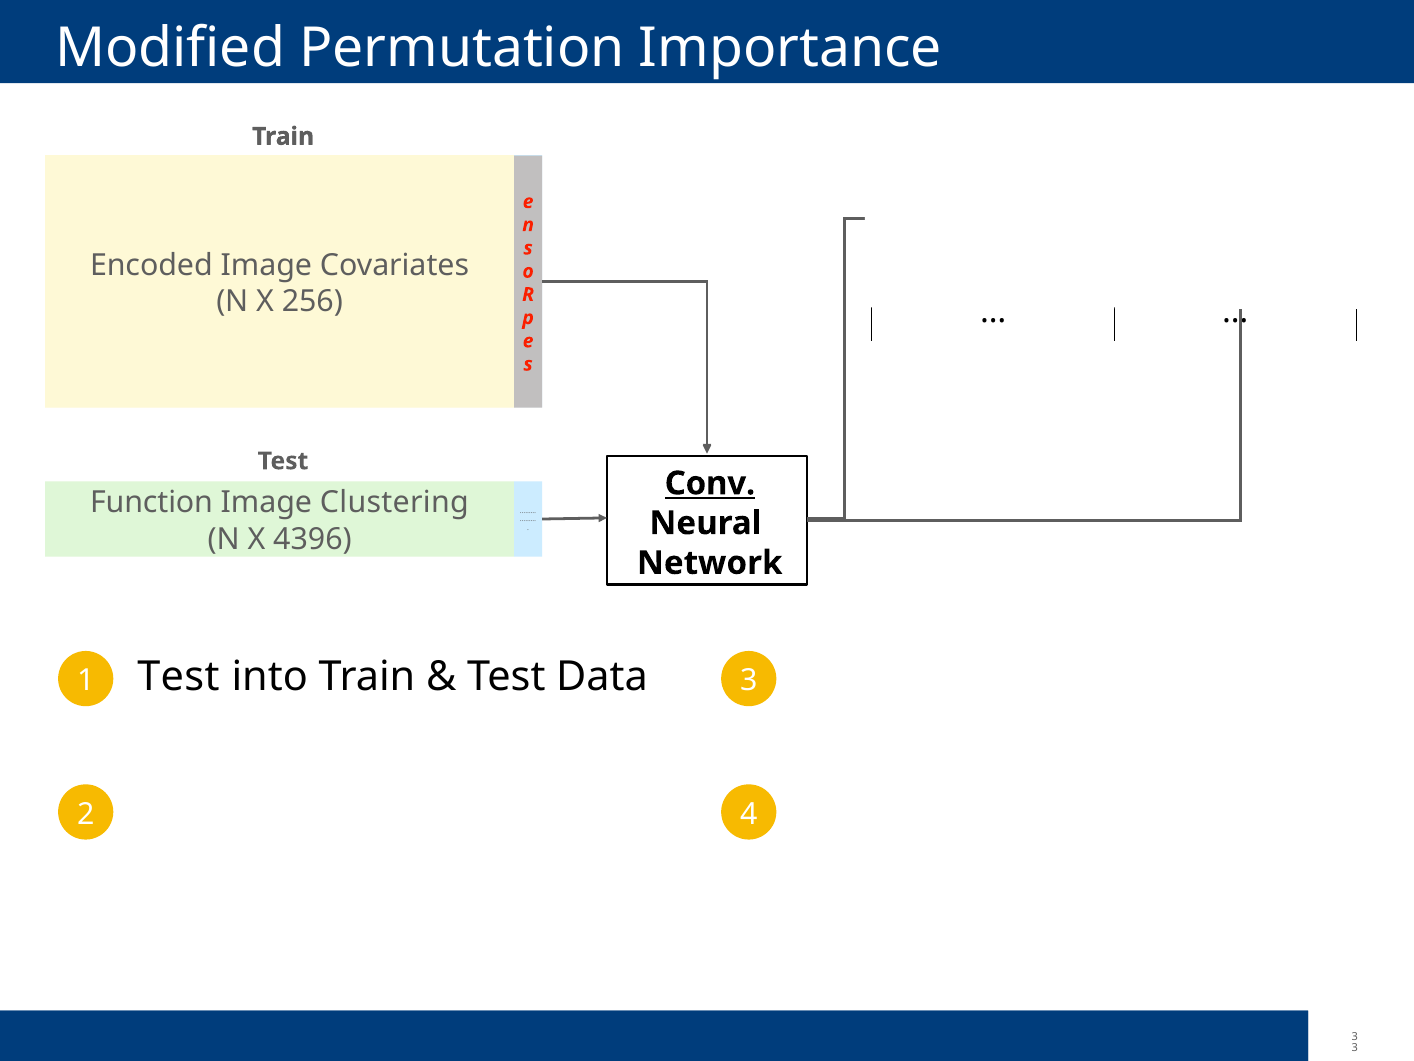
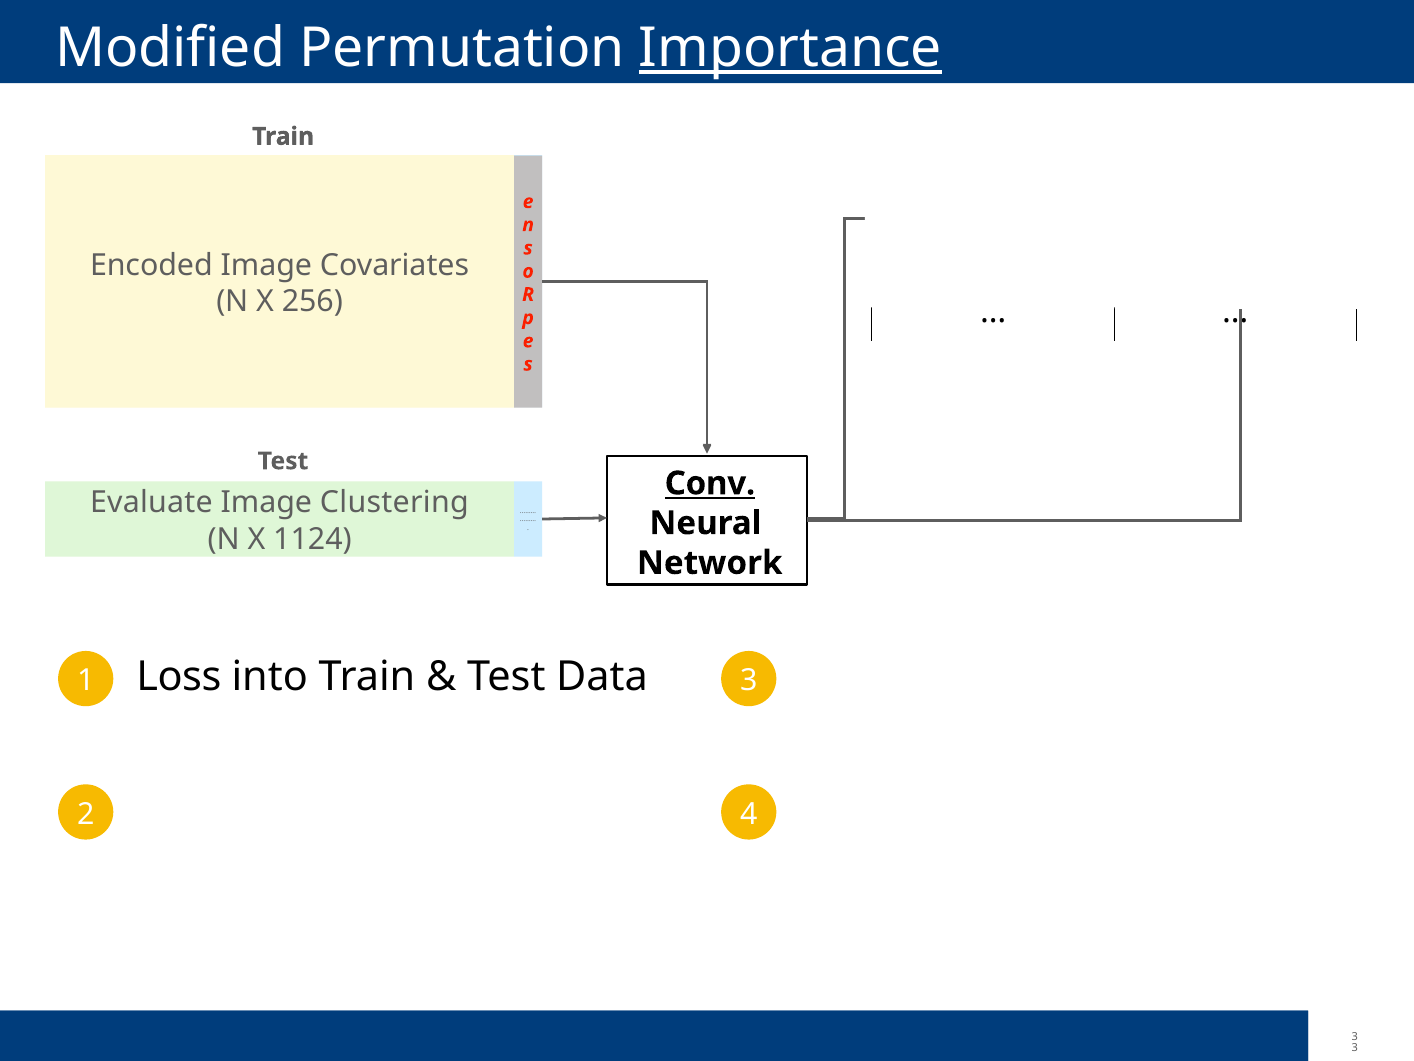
Importance underline: none -> present
Function: Function -> Evaluate
4396: 4396 -> 1124
Test at (178, 677): Test -> Loss
